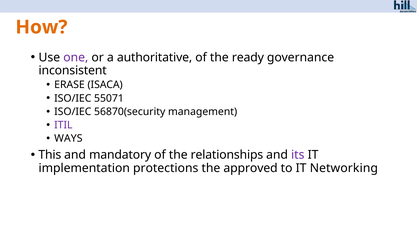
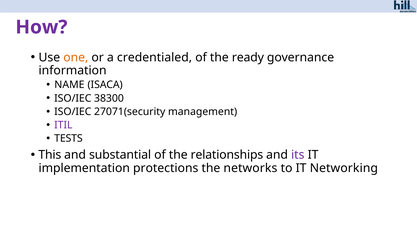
How colour: orange -> purple
one colour: purple -> orange
authoritative: authoritative -> credentialed
inconsistent: inconsistent -> information
ERASE: ERASE -> NAME
55071: 55071 -> 38300
56870(security: 56870(security -> 27071(security
WAYS: WAYS -> TESTS
mandatory: mandatory -> substantial
approved: approved -> networks
